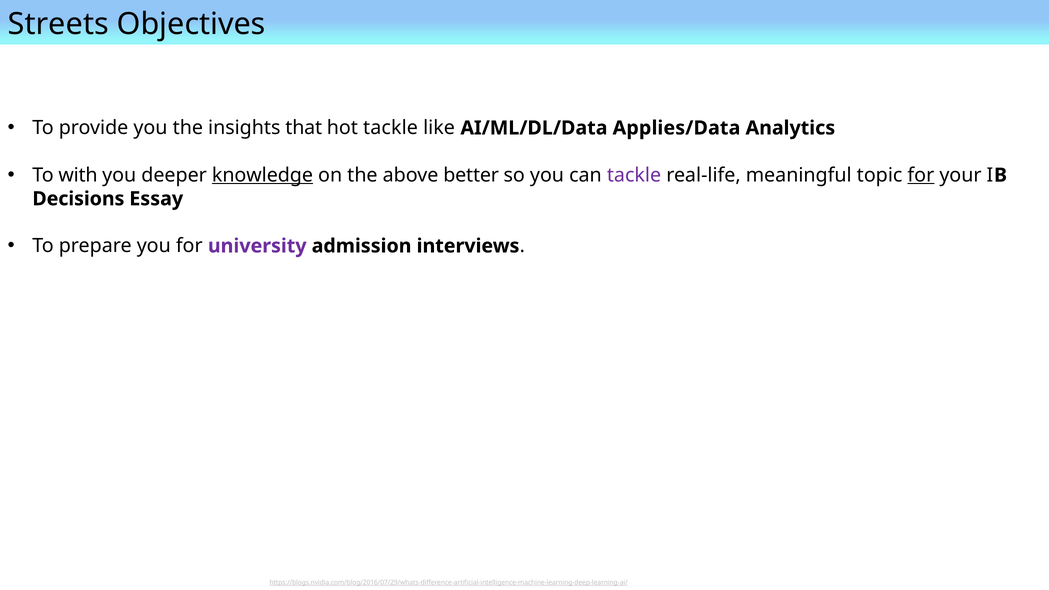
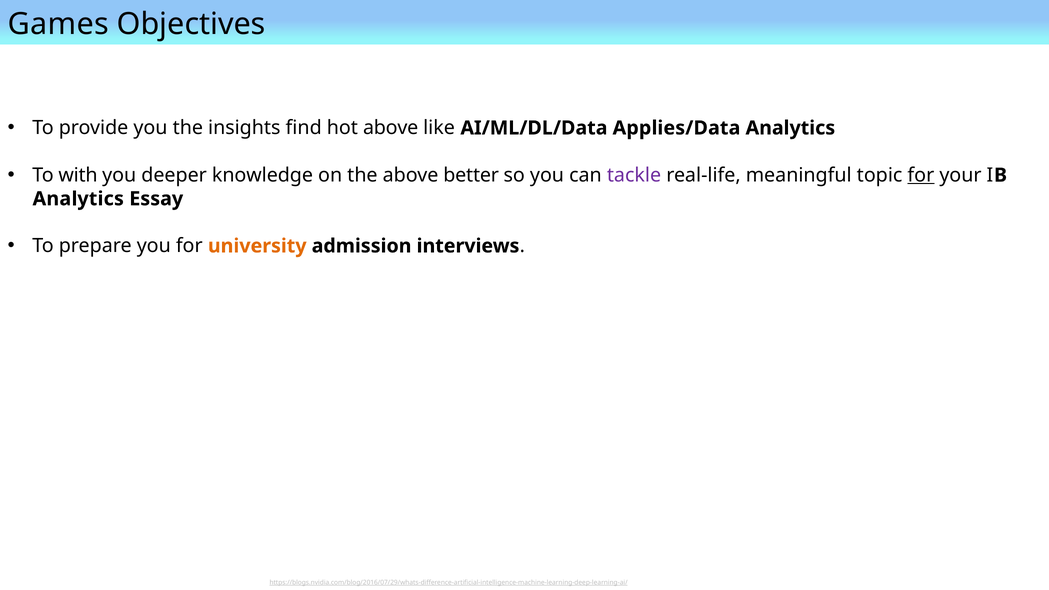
Streets: Streets -> Games
that: that -> find
hot tackle: tackle -> above
knowledge underline: present -> none
Decisions at (78, 199): Decisions -> Analytics
university colour: purple -> orange
